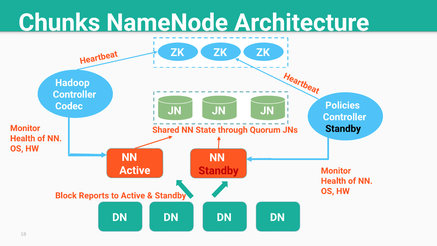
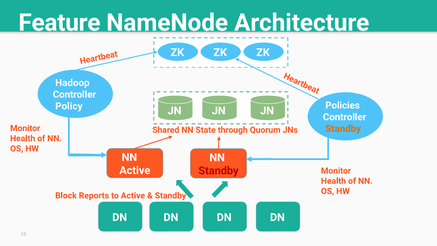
Chunks: Chunks -> Feature
Codec: Codec -> Policy
Standby at (343, 129) colour: black -> orange
